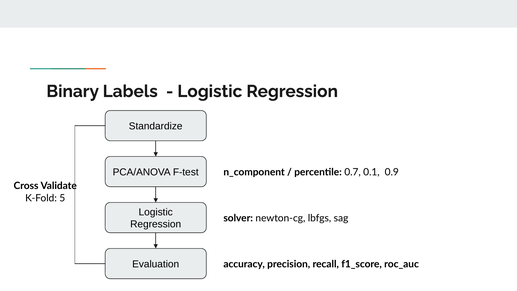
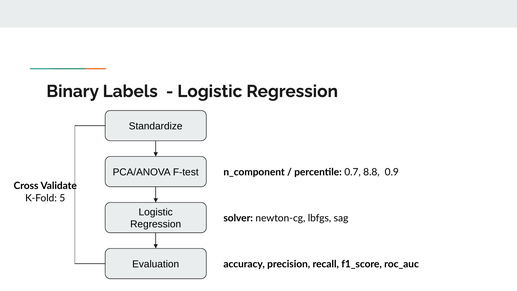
0.1: 0.1 -> 8.8
